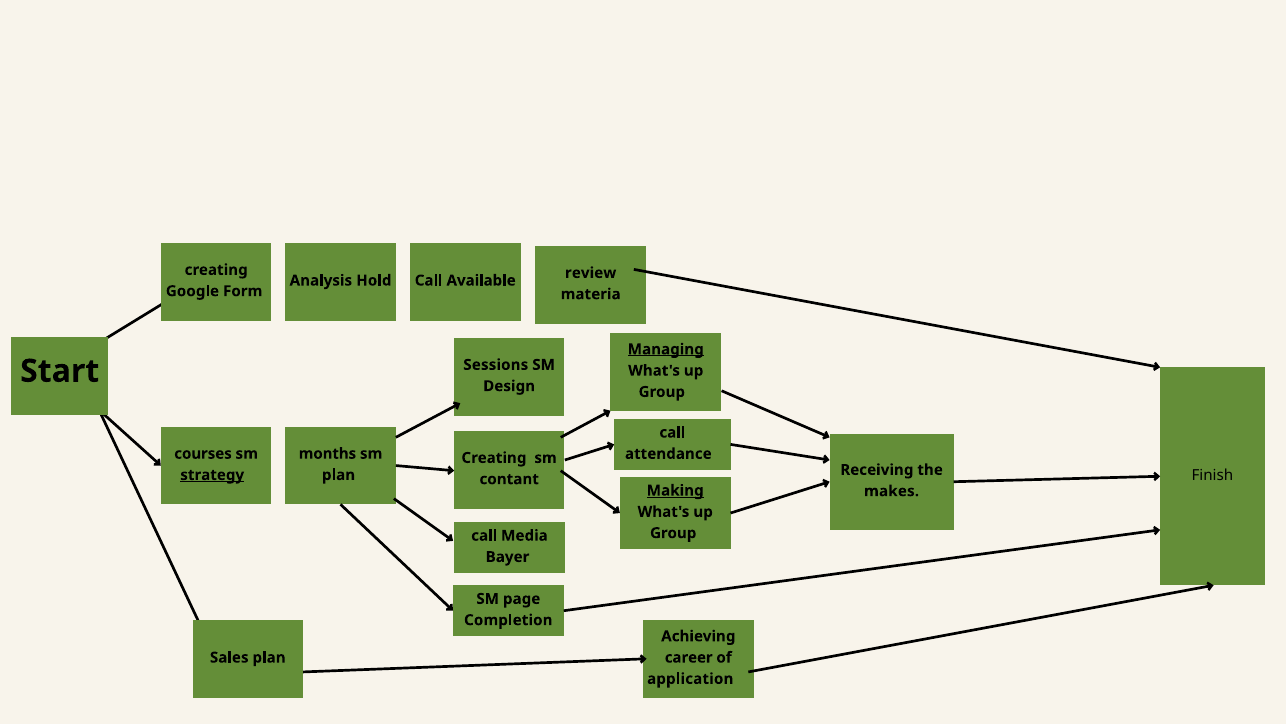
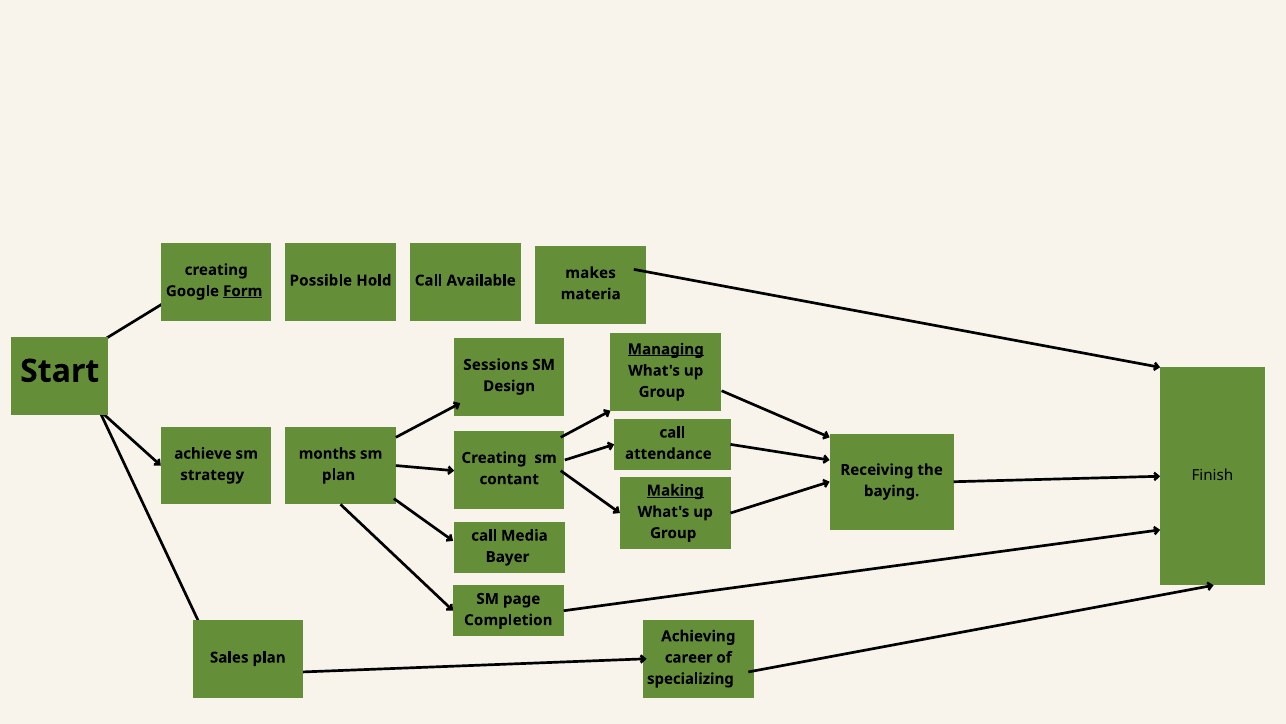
Analysis: Analysis -> Possible
review: review -> makes
Form underline: none -> present
courses: courses -> achieve
strategy underline: present -> none
makes: makes -> baying
application: application -> specializing
